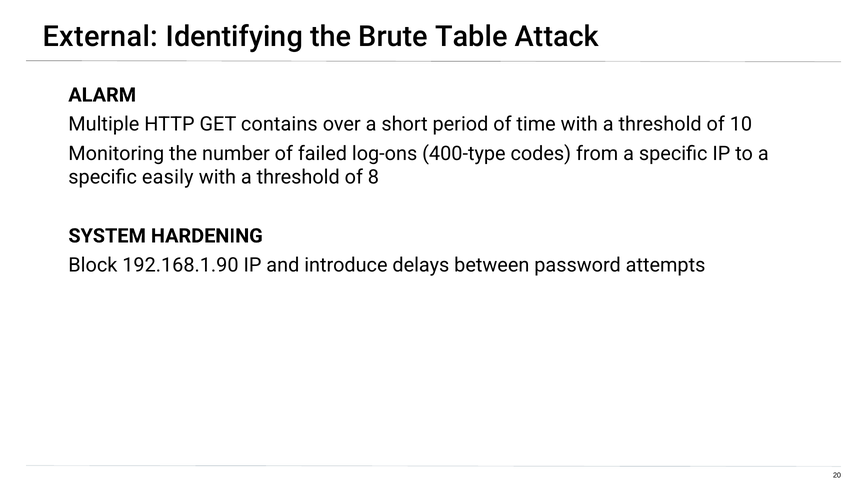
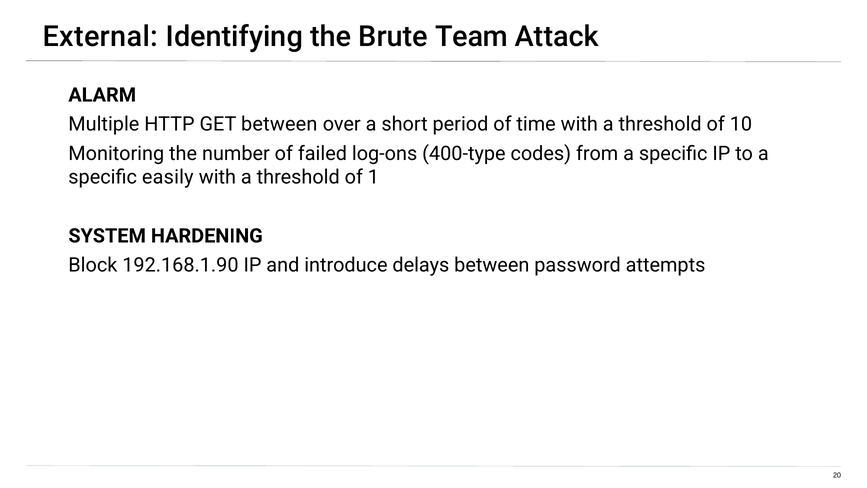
Table: Table -> Team
GET contains: contains -> between
8: 8 -> 1
